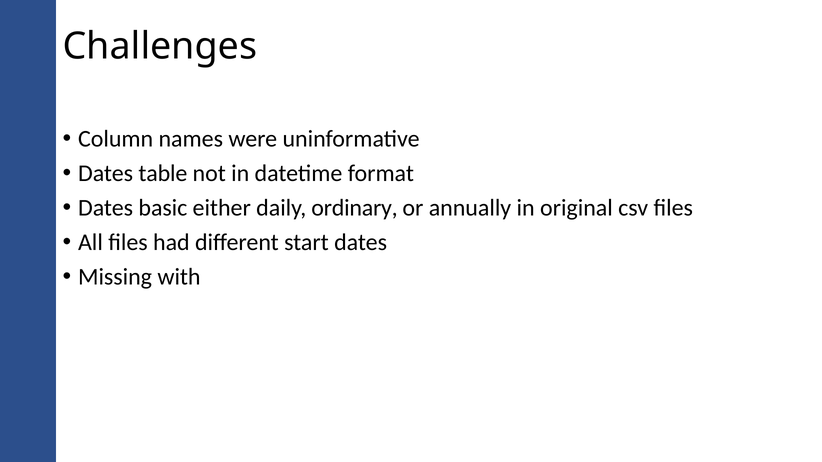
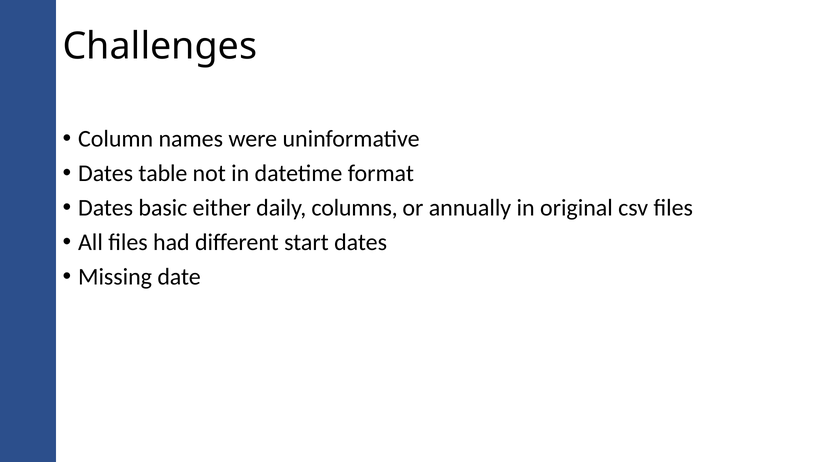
ordinary: ordinary -> columns
with: with -> date
